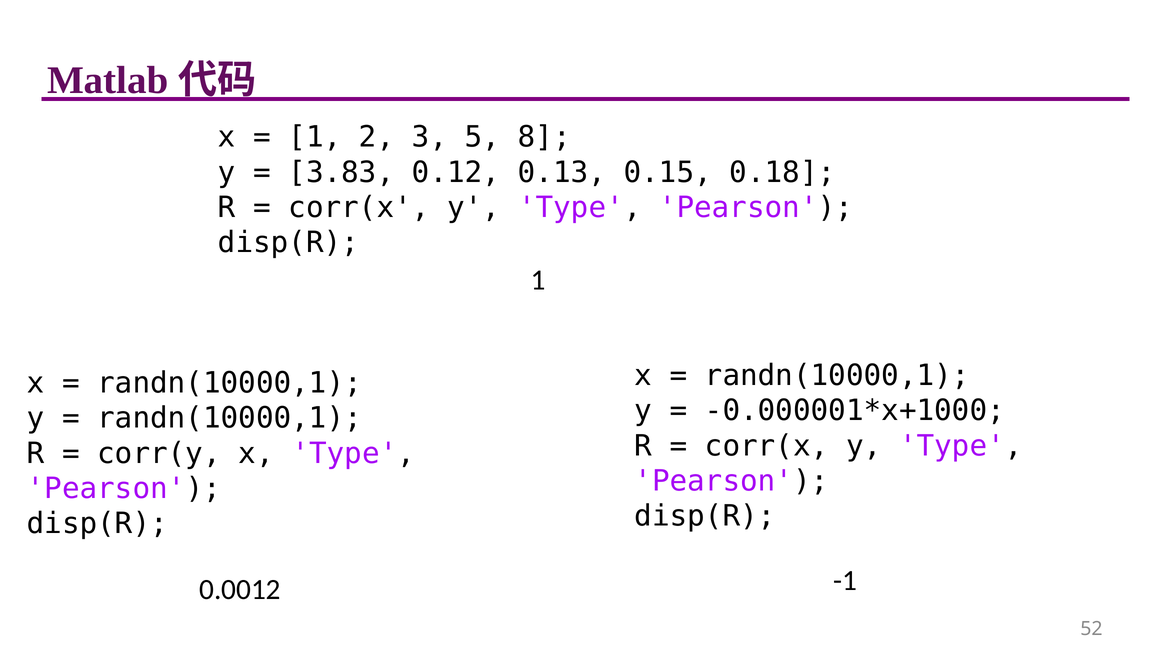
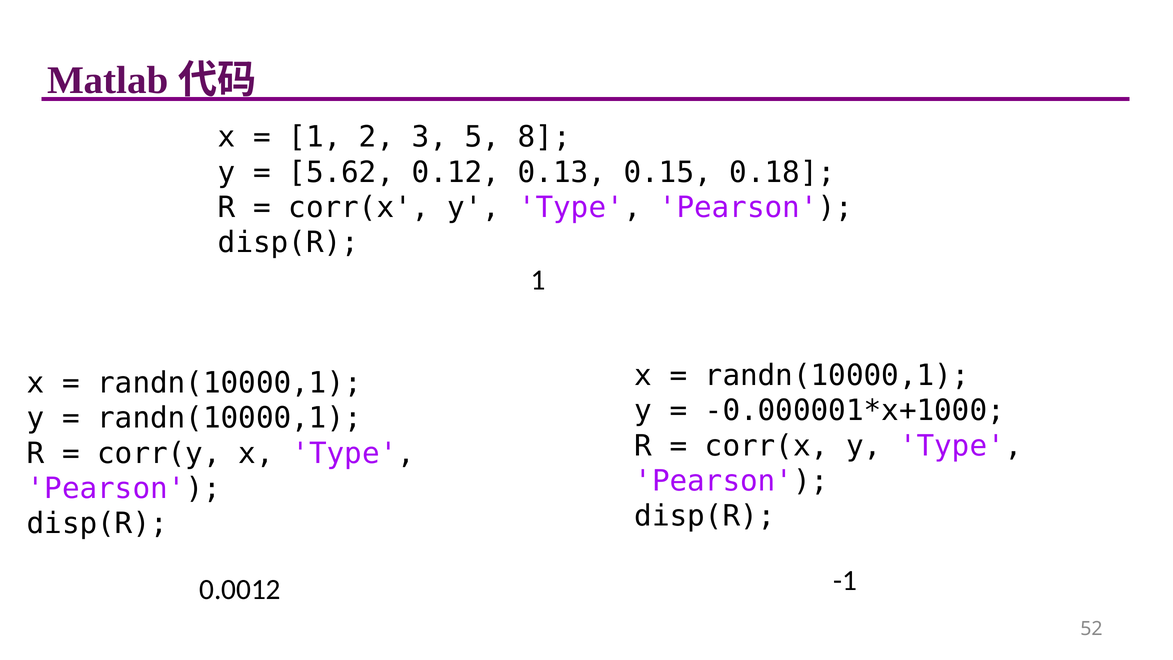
3.83: 3.83 -> 5.62
